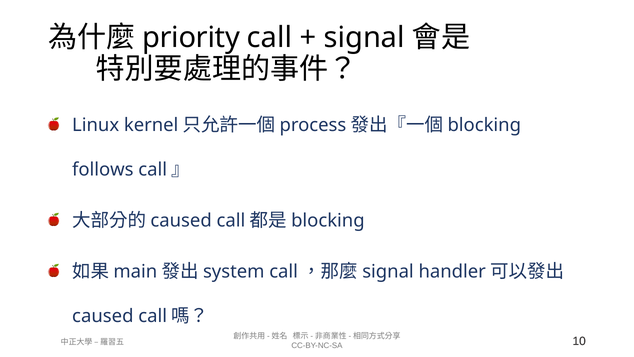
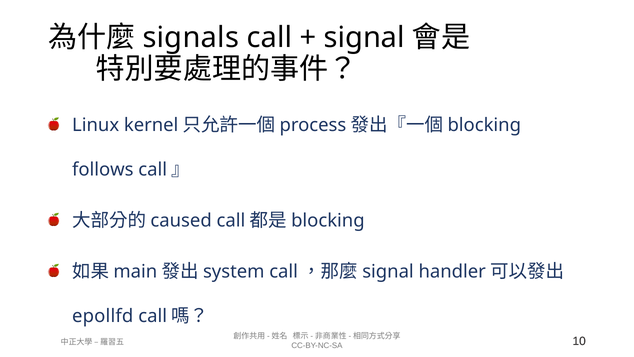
priority: priority -> signals
caused at (103, 316): caused -> epollfd
